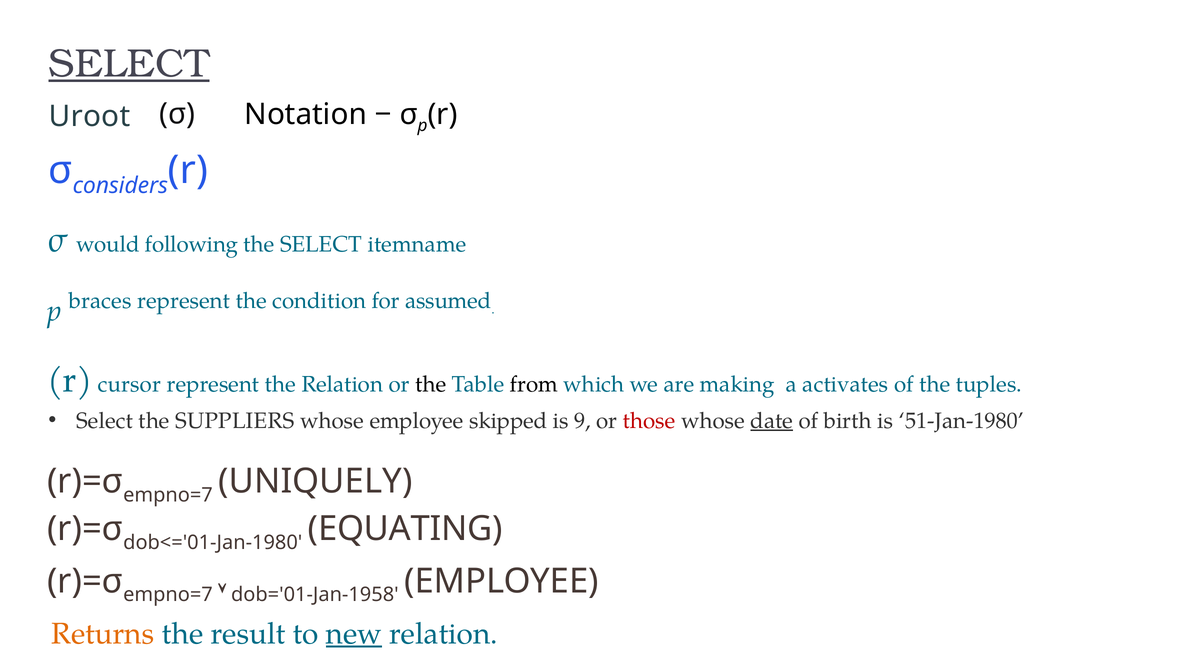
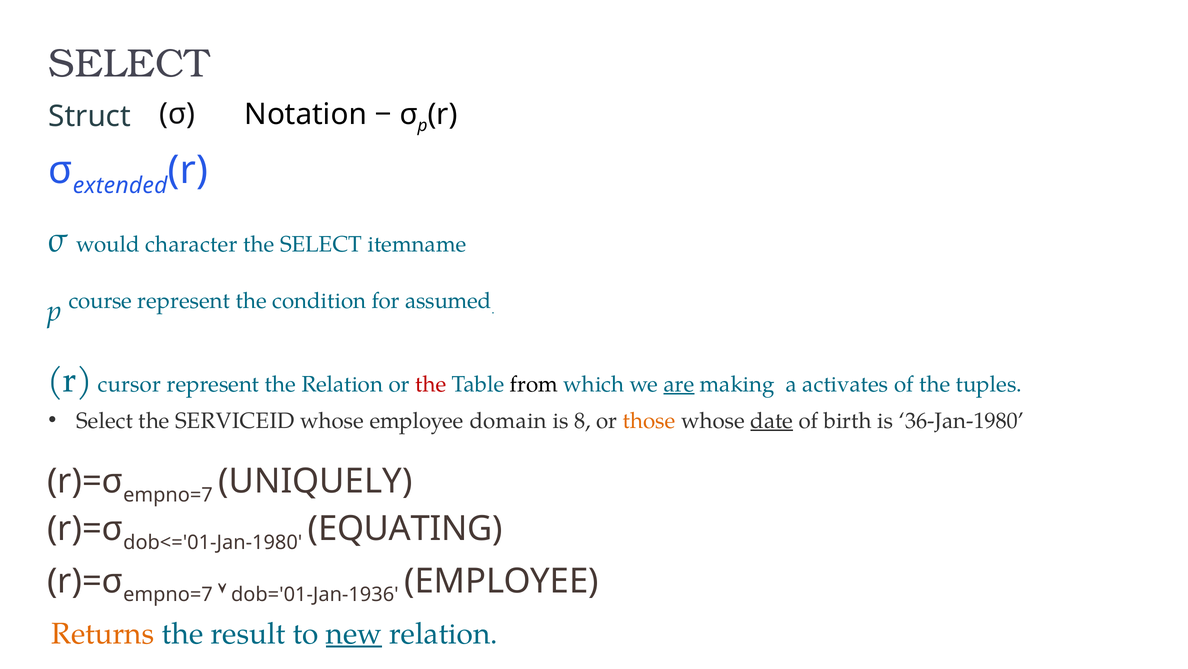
SELECT at (129, 64) underline: present -> none
Uroot: Uroot -> Struct
considers: considers -> extended
following: following -> character
braces: braces -> course
the at (431, 384) colour: black -> red
are underline: none -> present
SUPPLIERS: SUPPLIERS -> SERVICEID
skipped: skipped -> domain
9: 9 -> 8
those colour: red -> orange
51-Jan-1980: 51-Jan-1980 -> 36-Jan-1980
dob='01-Jan-1958: dob='01-Jan-1958 -> dob='01-Jan-1936
